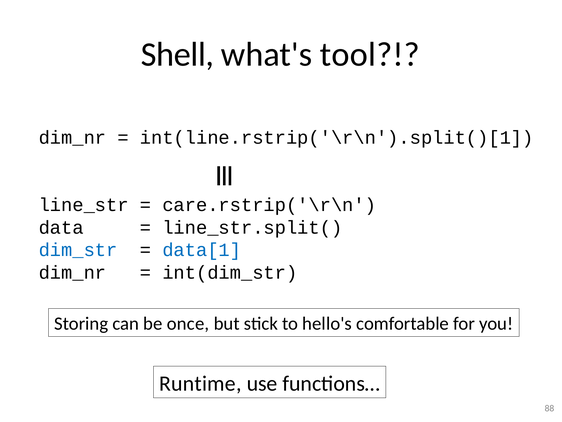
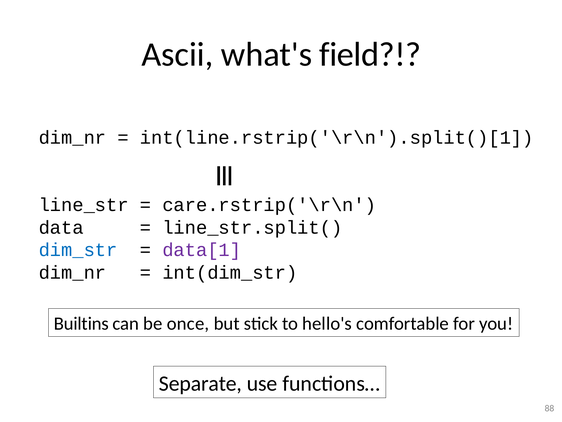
Shell: Shell -> Ascii
tool: tool -> field
data[1 colour: blue -> purple
Storing: Storing -> Builtins
Runtime: Runtime -> Separate
